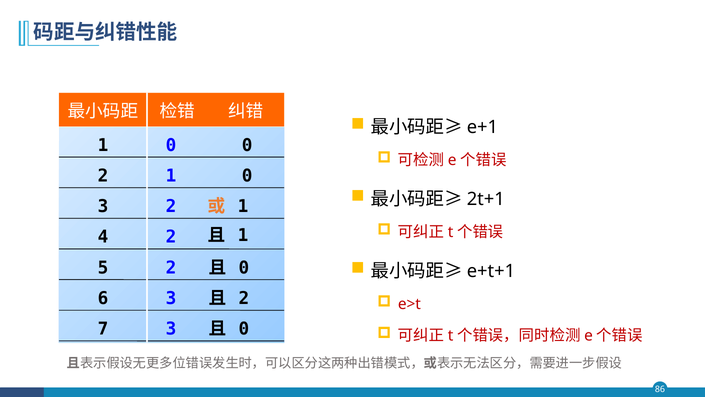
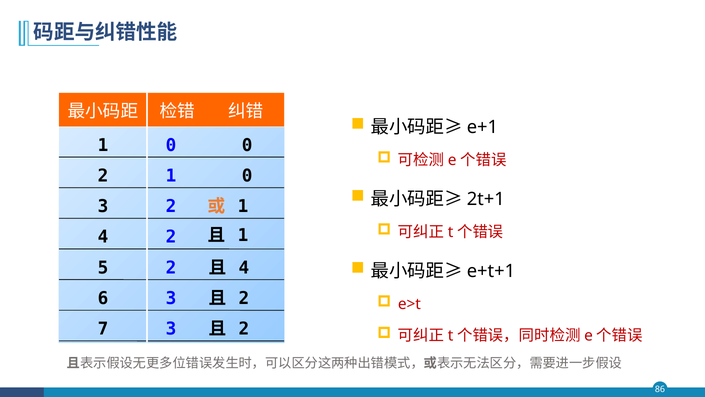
0 at (244, 267): 0 -> 4
0 at (244, 329): 0 -> 2
